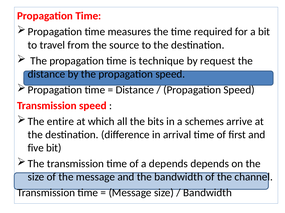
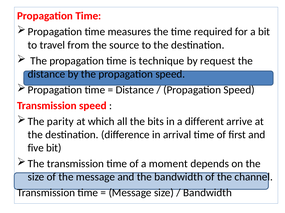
entire: entire -> parity
schemes: schemes -> different
a depends: depends -> moment
